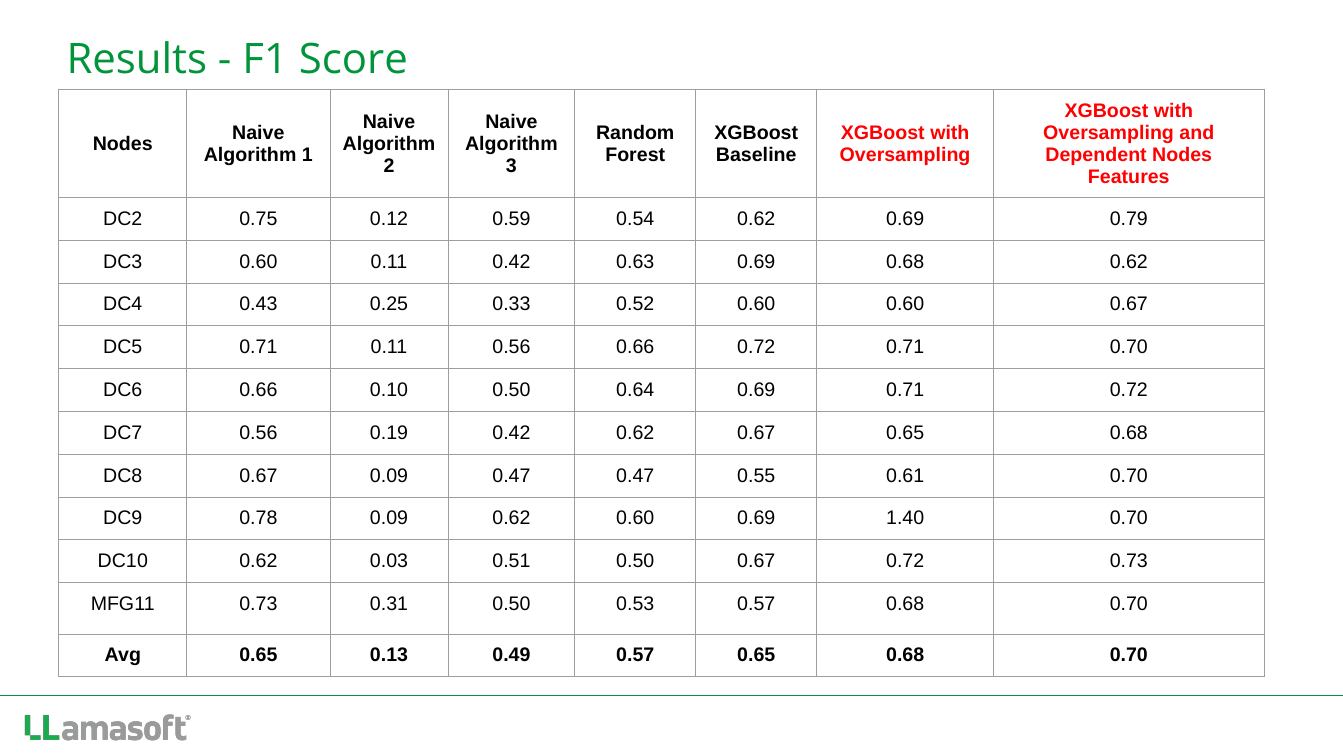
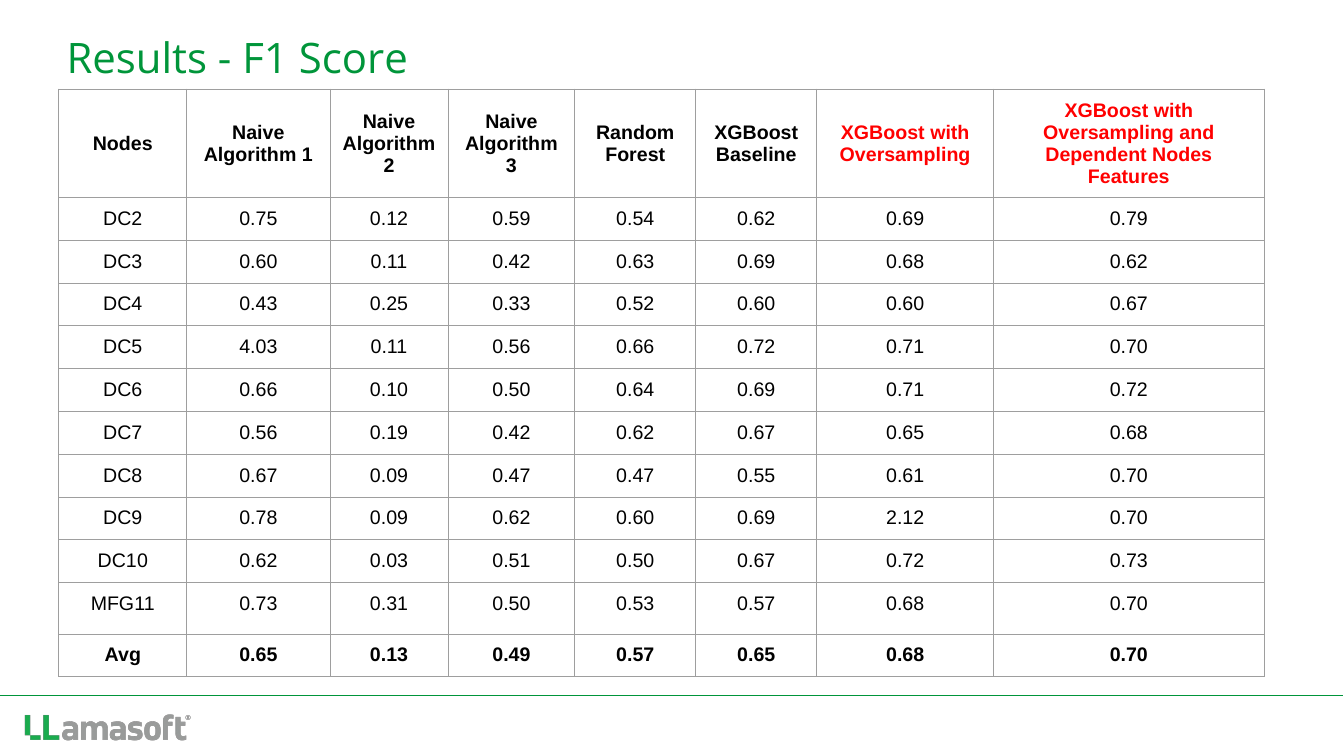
DC5 0.71: 0.71 -> 4.03
1.40: 1.40 -> 2.12
